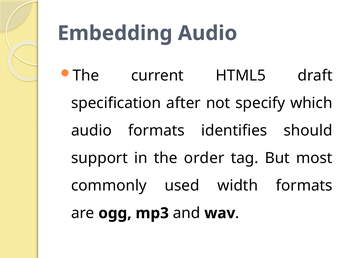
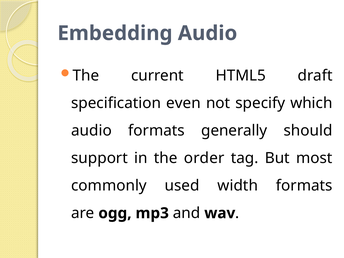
after: after -> even
identifies: identifies -> generally
